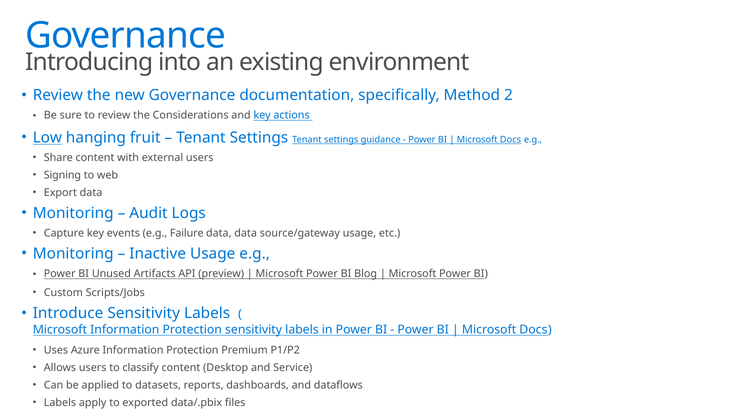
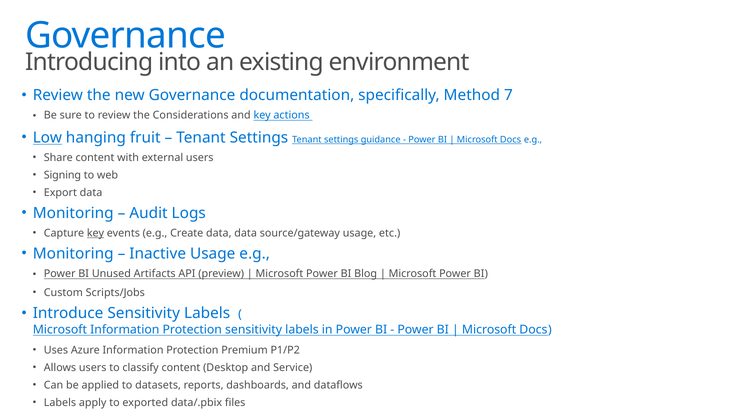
2: 2 -> 7
key at (96, 233) underline: none -> present
Failure: Failure -> Create
